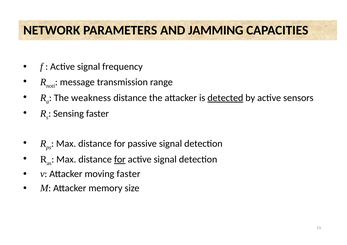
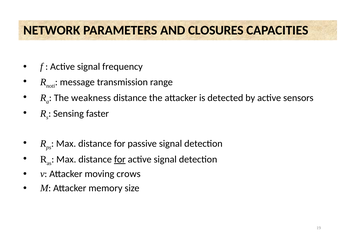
JAMMING: JAMMING -> CLOSURES
detected underline: present -> none
moving faster: faster -> crows
